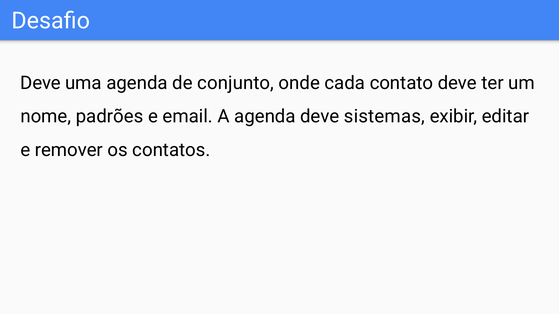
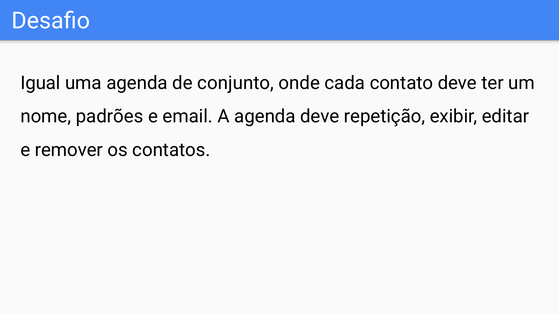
Deve at (41, 83): Deve -> Igual
sistemas: sistemas -> repetição
